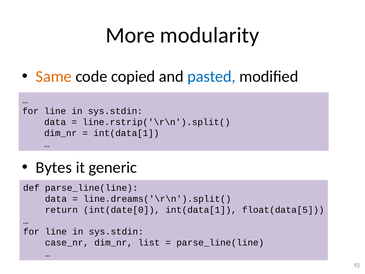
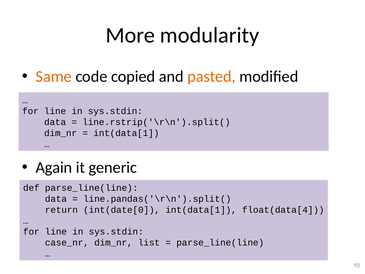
pasted colour: blue -> orange
Bytes: Bytes -> Again
line.dreams('\r\n').split(: line.dreams('\r\n').split( -> line.pandas('\r\n').split(
float(data[5: float(data[5 -> float(data[4
